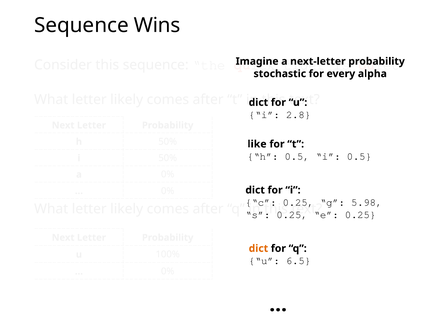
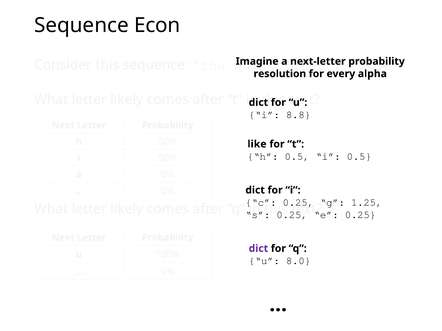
Wins: Wins -> Econ
stochastic: stochastic -> resolution
2.8: 2.8 -> 8.8
5.98: 5.98 -> 1.25
dict at (258, 249) colour: orange -> purple
6.5: 6.5 -> 8.0
